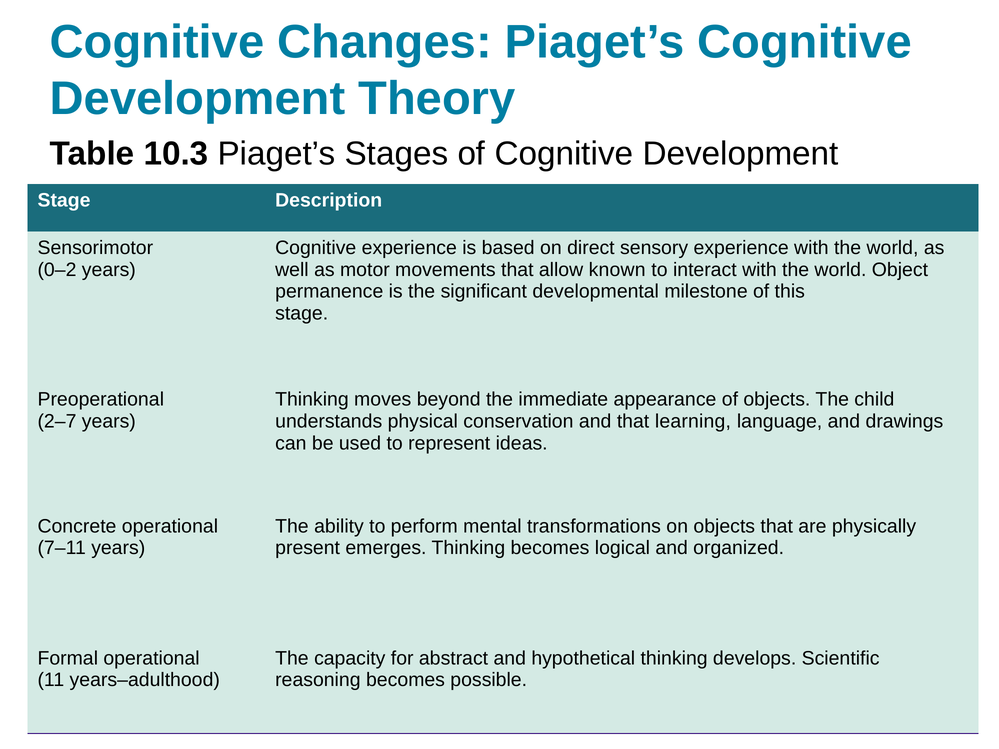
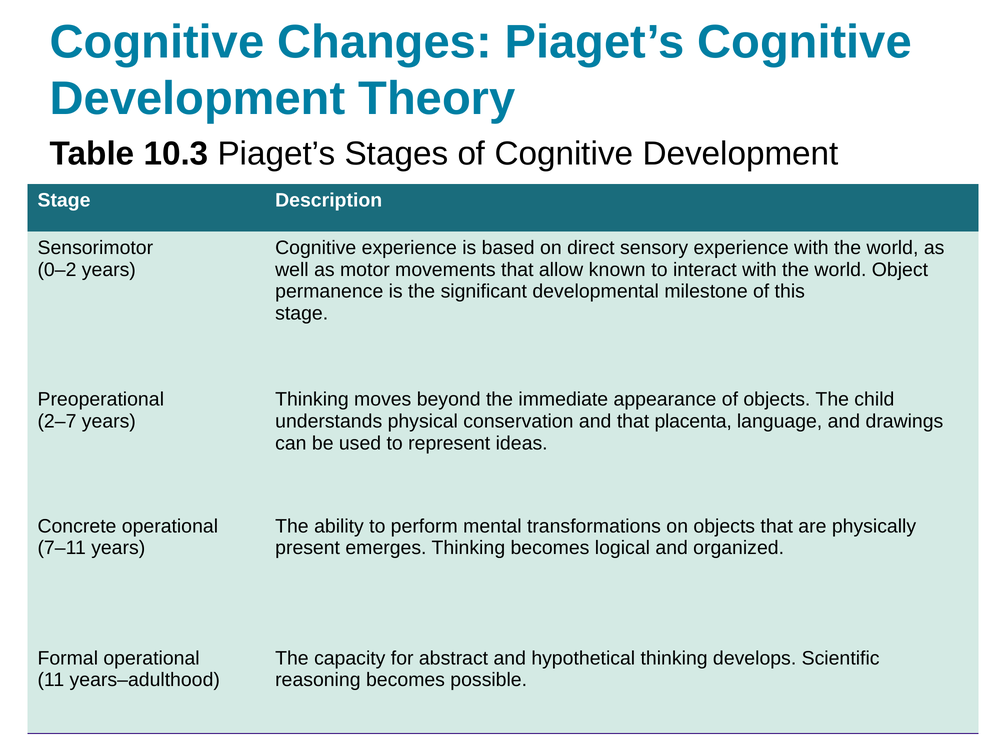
learning: learning -> placenta
